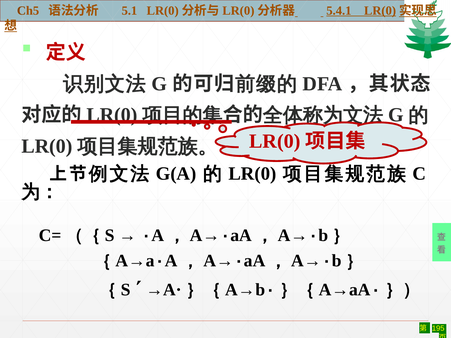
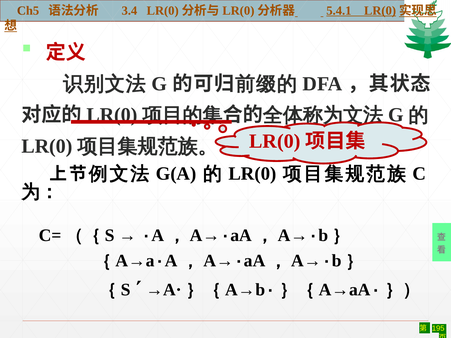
5.1: 5.1 -> 3.4
